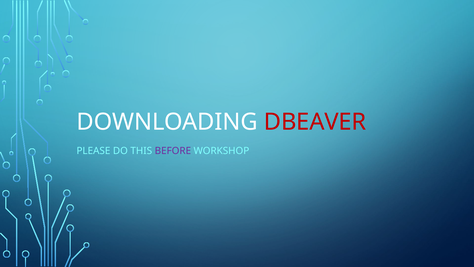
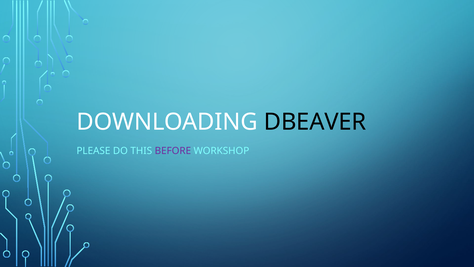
DBEAVER colour: red -> black
